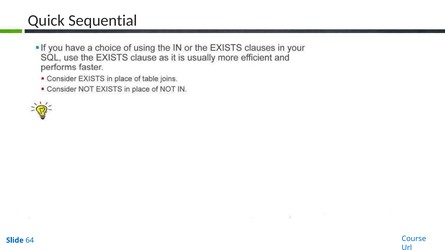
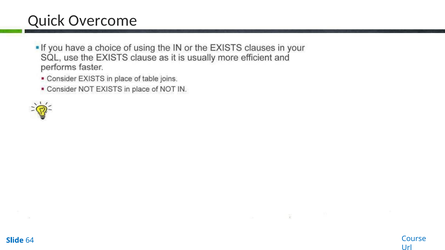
Sequential: Sequential -> Overcome
